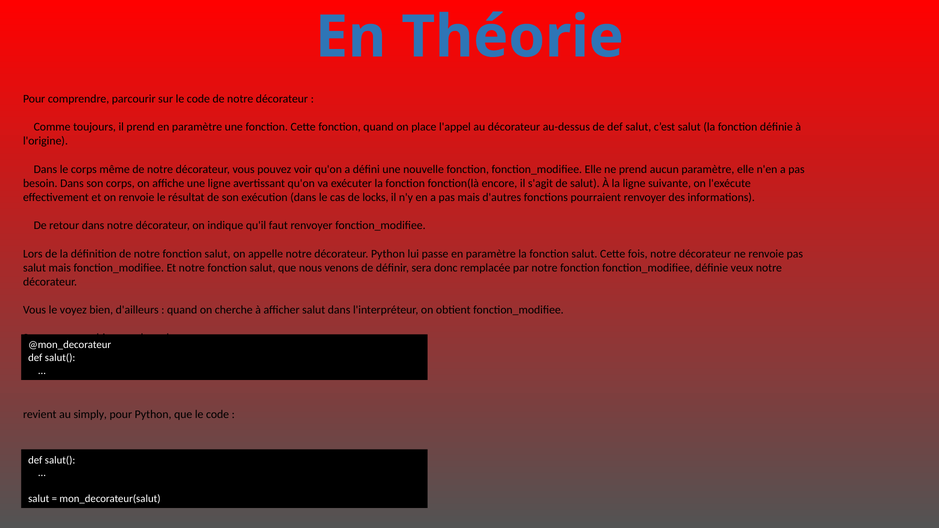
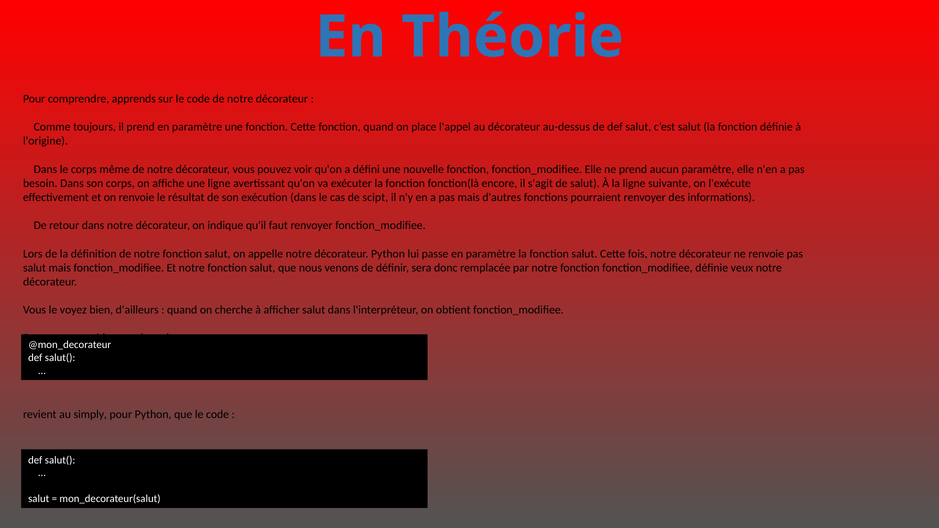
parcourir: parcourir -> apprends
locks: locks -> scipt
